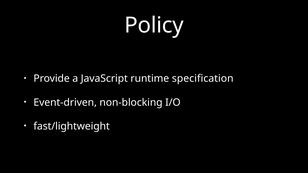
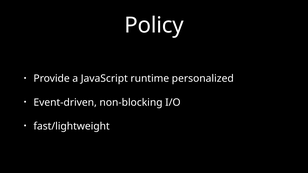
specification: specification -> personalized
